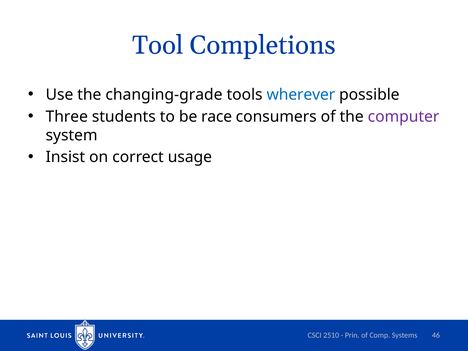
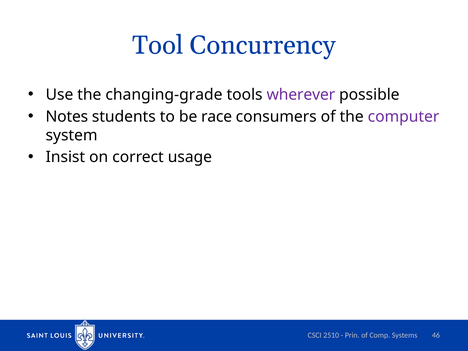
Completions: Completions -> Concurrency
wherever colour: blue -> purple
Three: Three -> Notes
